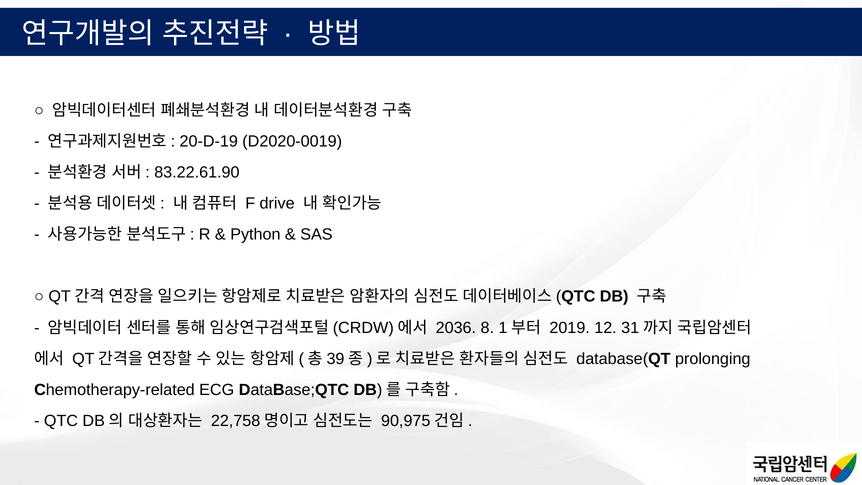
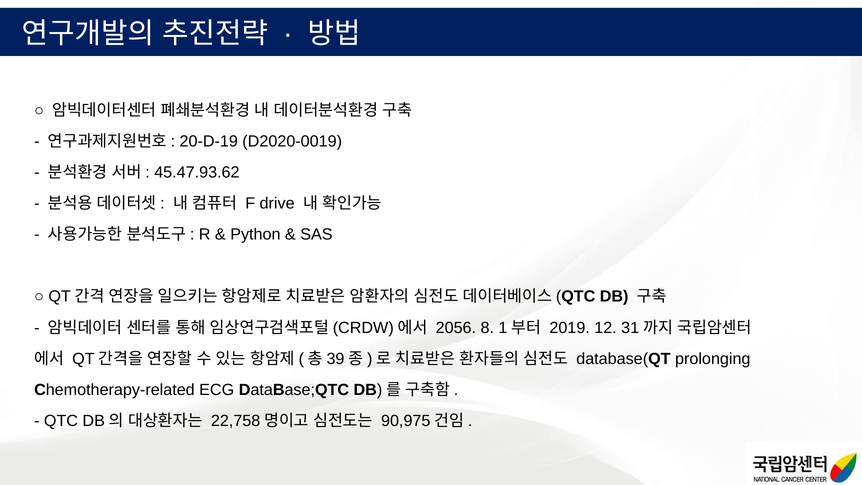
83.22.61.90: 83.22.61.90 -> 45.47.93.62
2036: 2036 -> 2056
